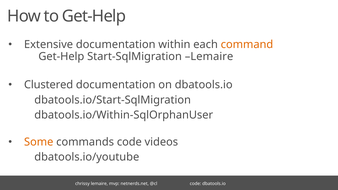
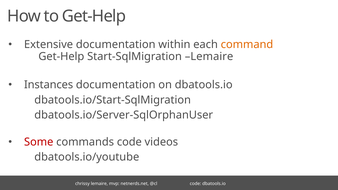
Clustered: Clustered -> Instances
dbatools.io/Within-SqlOrphanUser: dbatools.io/Within-SqlOrphanUser -> dbatools.io/Server-SqlOrphanUser
Some colour: orange -> red
